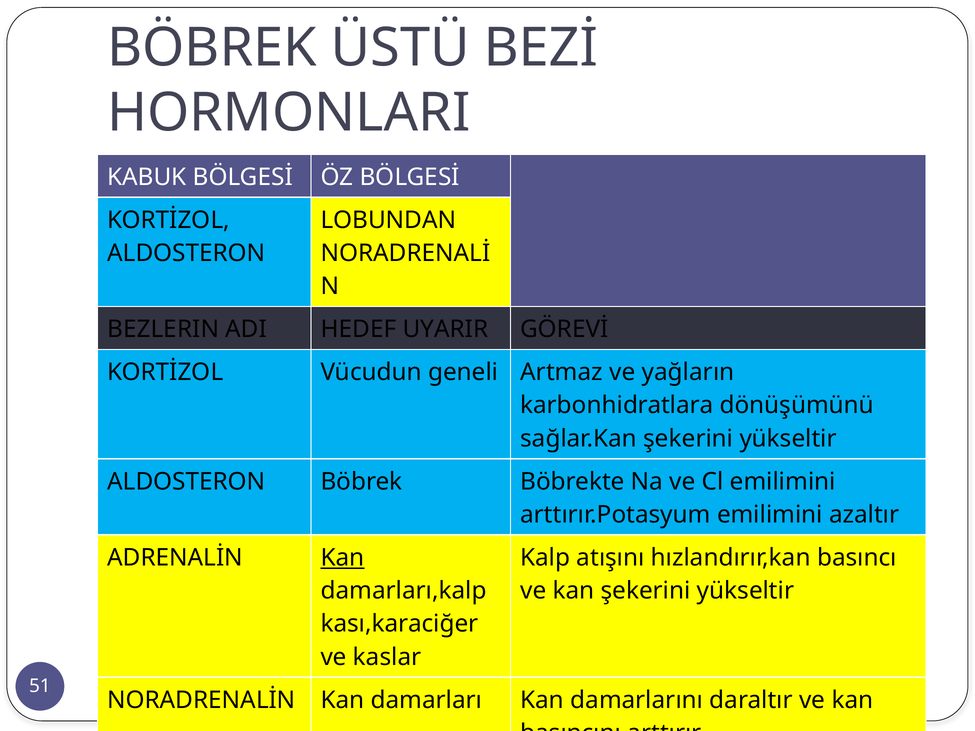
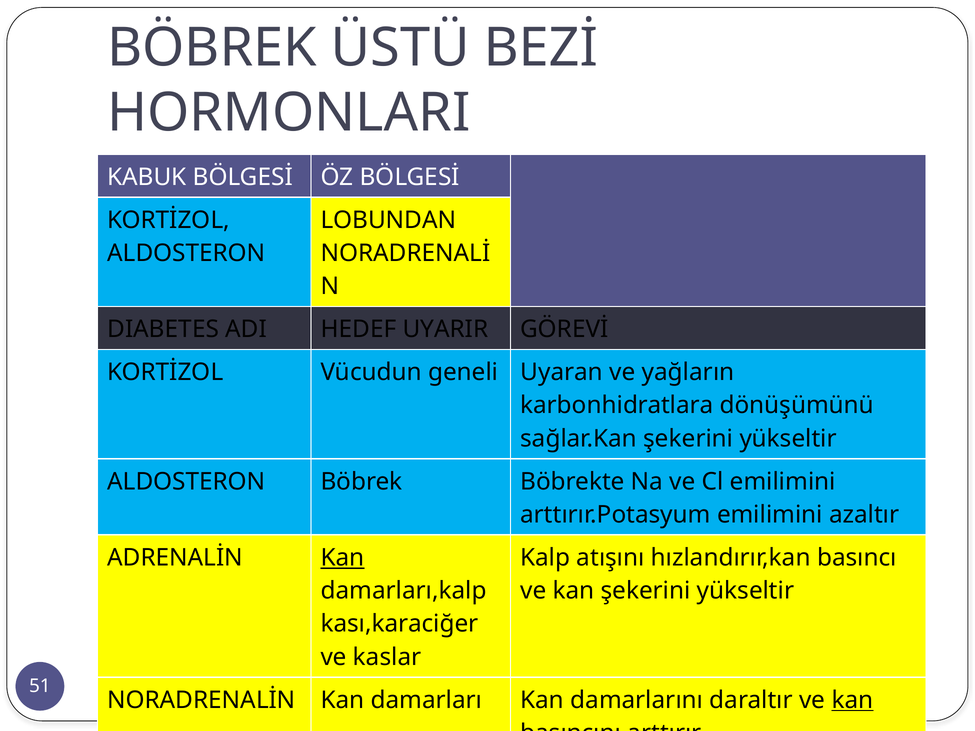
BEZLERIN: BEZLERIN -> DIABETES
Artmaz: Artmaz -> Uyaran
kan at (852, 700) underline: none -> present
